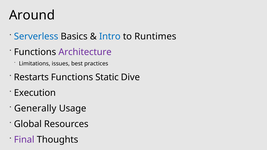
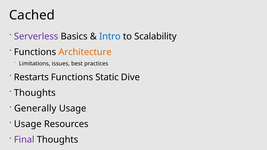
Around: Around -> Cached
Serverless colour: blue -> purple
Runtimes: Runtimes -> Scalability
Architecture colour: purple -> orange
Execution at (35, 93): Execution -> Thoughts
Global at (28, 124): Global -> Usage
